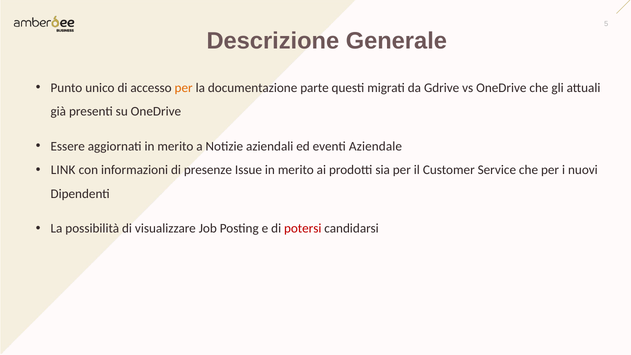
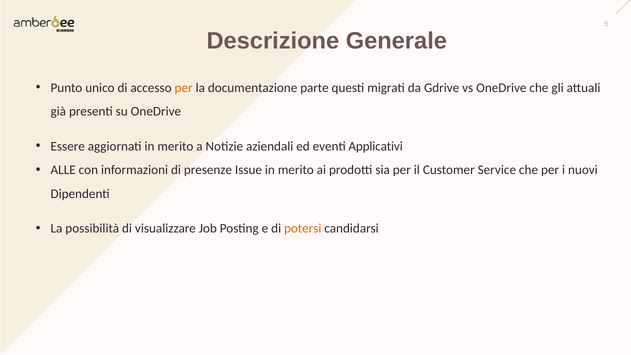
Aziendale: Aziendale -> Applicativi
LINK: LINK -> ALLE
potersi colour: red -> orange
